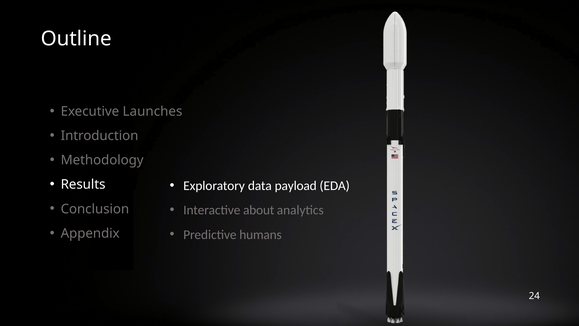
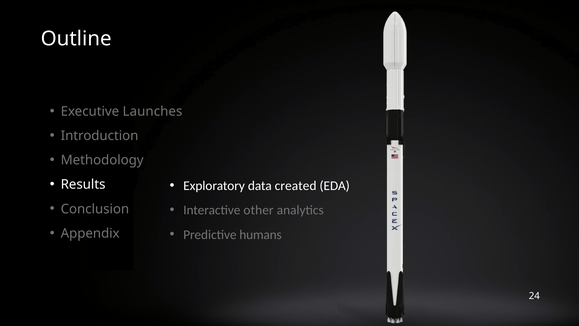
payload: payload -> created
about: about -> other
